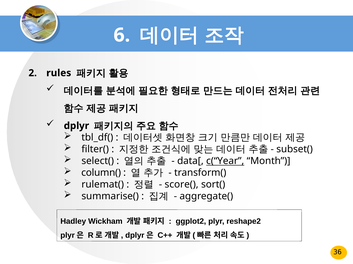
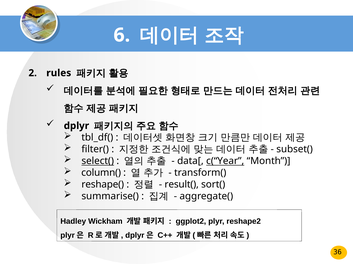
select( underline: none -> present
rulemat(: rulemat( -> reshape(
score(: score( -> result(
